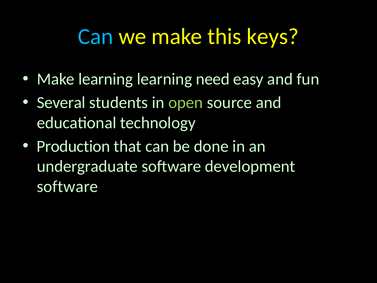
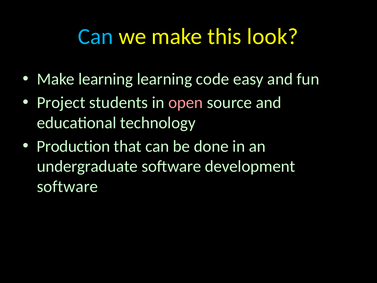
keys: keys -> look
need: need -> code
Several: Several -> Project
open colour: light green -> pink
